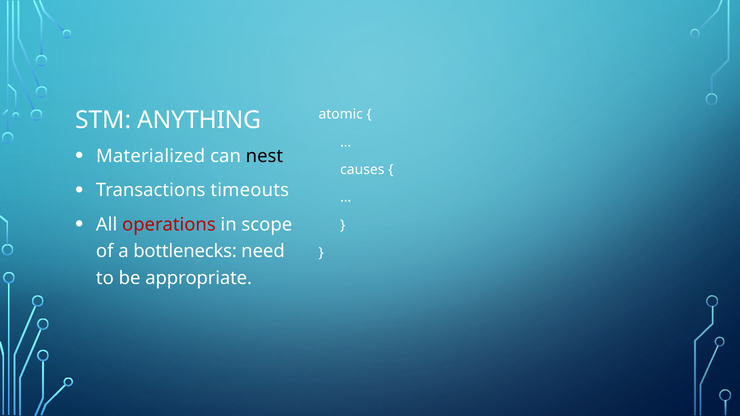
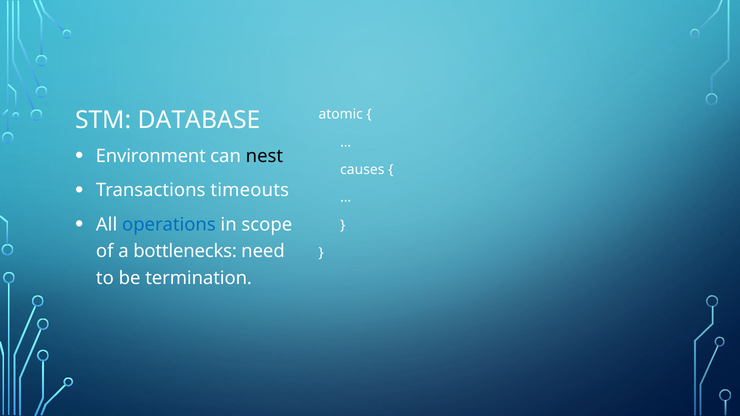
ANYTHING: ANYTHING -> DATABASE
Materialized: Materialized -> Environment
operations colour: red -> blue
appropriate: appropriate -> termination
